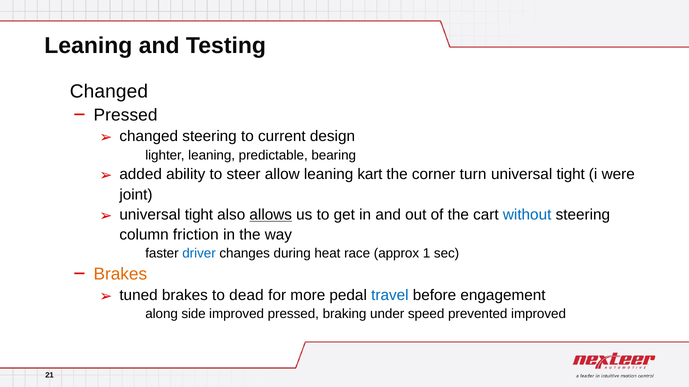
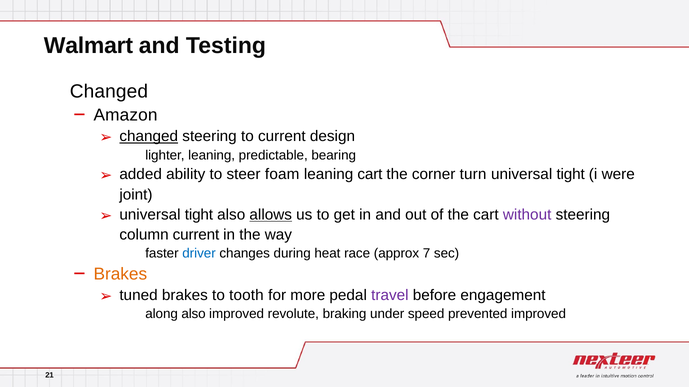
Leaning at (88, 46): Leaning -> Walmart
Pressed at (126, 115): Pressed -> Amazon
changed at (149, 137) underline: none -> present
allow: allow -> foam
leaning kart: kart -> cart
without colour: blue -> purple
column friction: friction -> current
1: 1 -> 7
dead: dead -> tooth
travel colour: blue -> purple
side at (194, 315): side -> also
improved pressed: pressed -> revolute
